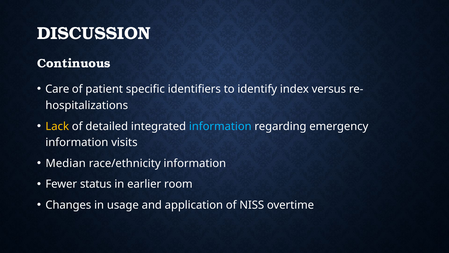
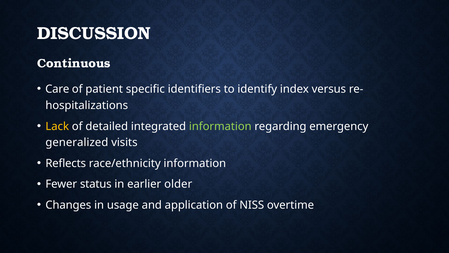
information at (220, 126) colour: light blue -> light green
information at (77, 142): information -> generalized
Median: Median -> Reflects
room: room -> older
